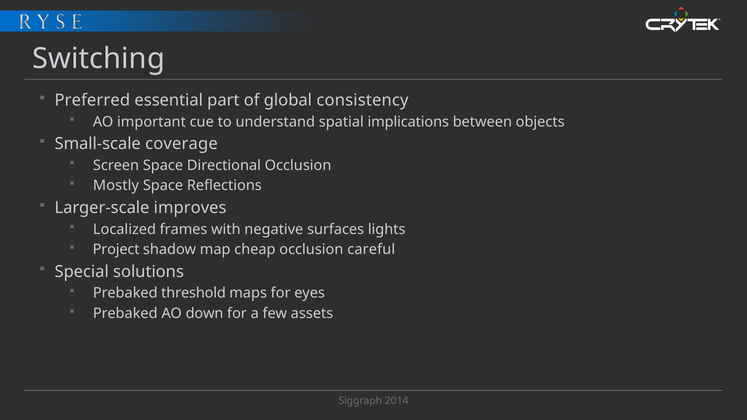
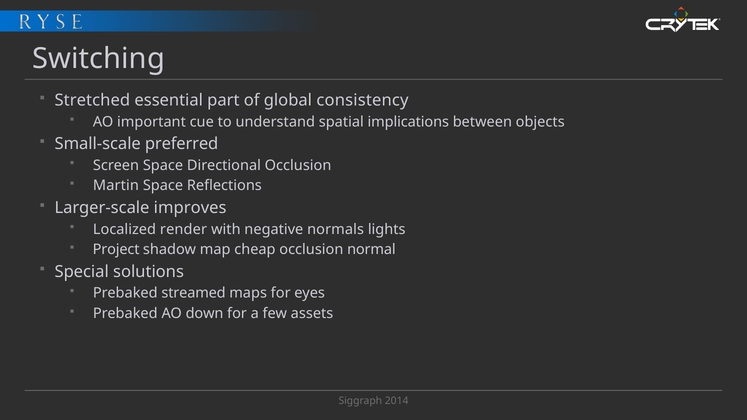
Preferred: Preferred -> Stretched
coverage: coverage -> preferred
Mostly: Mostly -> Martin
frames: frames -> render
surfaces: surfaces -> normals
careful: careful -> normal
threshold: threshold -> streamed
